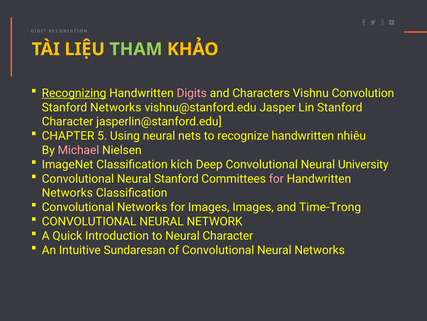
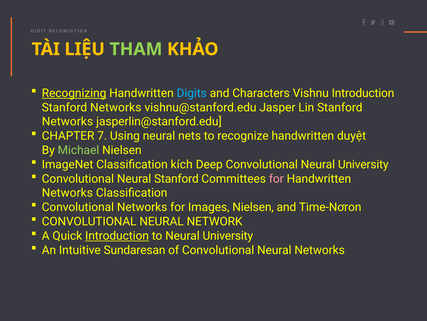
Digits colour: pink -> light blue
Vishnu Convolution: Convolution -> Introduction
Character at (68, 121): Character -> Networks
5: 5 -> 7
nhiêu: nhiêu -> duyệt
Michael colour: pink -> light green
Images Images: Images -> Nielsen
Time-Trong: Time-Trong -> Time-Nơron
Introduction at (117, 235) underline: none -> present
to Neural Character: Character -> University
